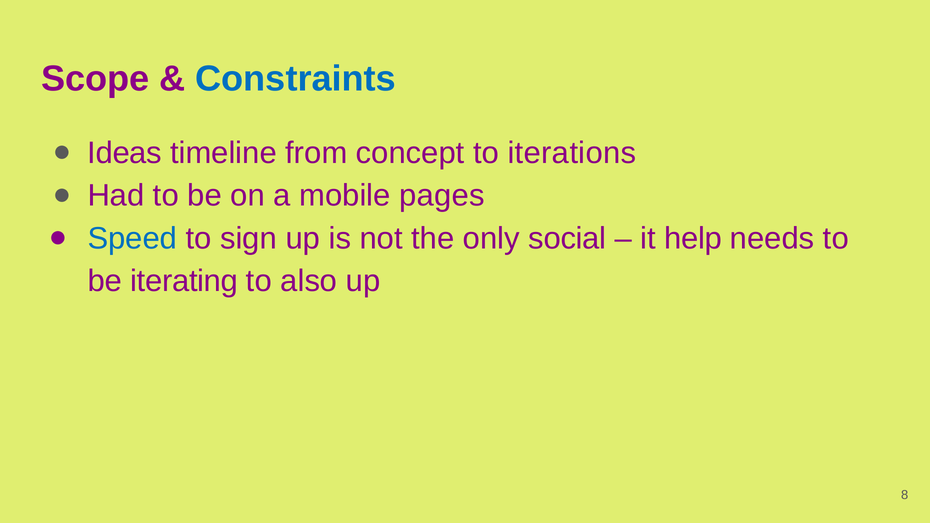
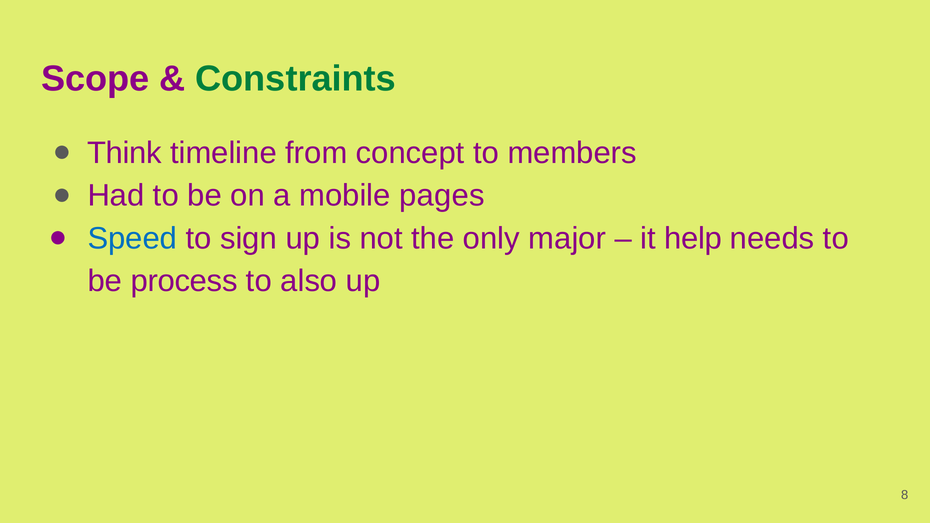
Constraints colour: blue -> green
Ideas: Ideas -> Think
iterations: iterations -> members
social: social -> major
iterating: iterating -> process
